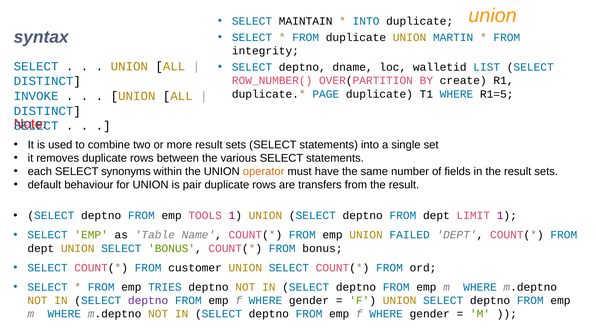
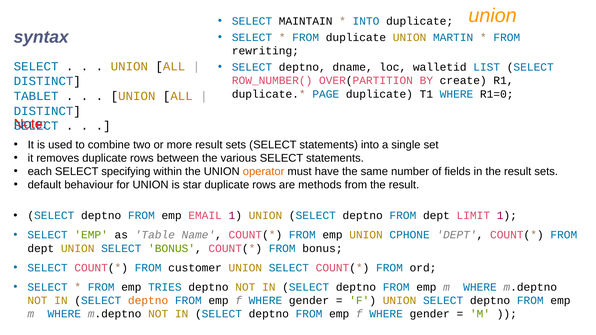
integrity: integrity -> rewriting
R1=5: R1=5 -> R1=0
INVOKE: INVOKE -> TABLET
synonyms: synonyms -> specifying
pair: pair -> star
transfers: transfers -> methods
TOOLS: TOOLS -> EMAIL
FAILED: FAILED -> CPHONE
deptno at (148, 301) colour: purple -> orange
